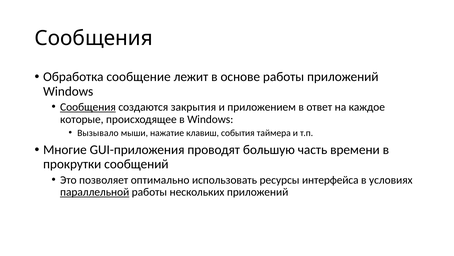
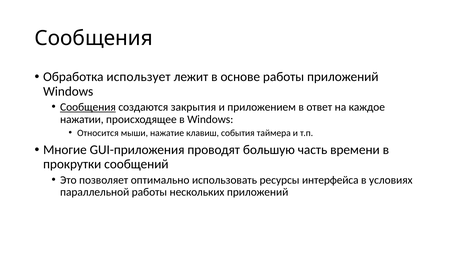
сообщение: сообщение -> использует
которые: которые -> нажатии
Вызывало: Вызывало -> Относится
параллельной underline: present -> none
